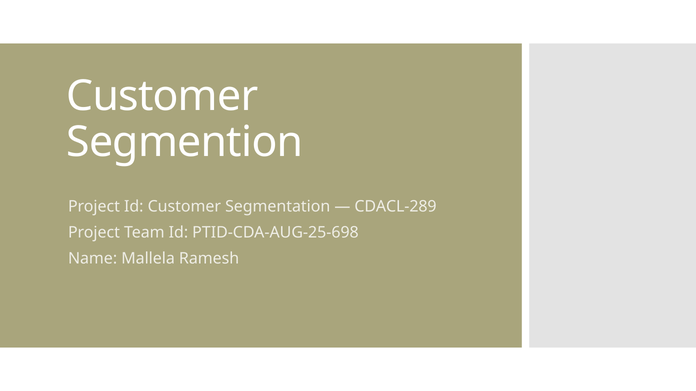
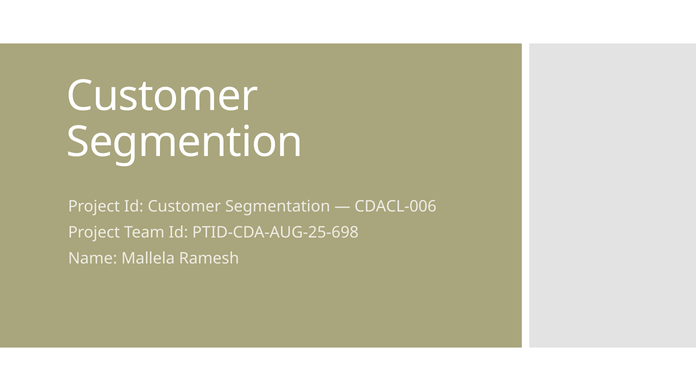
CDACL-289: CDACL-289 -> CDACL-006
